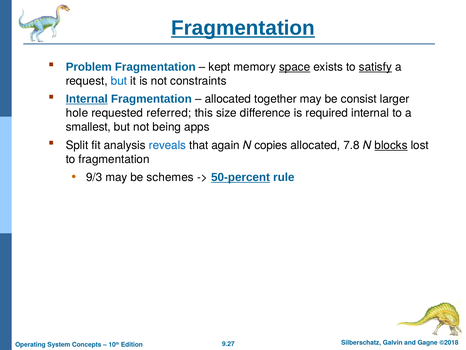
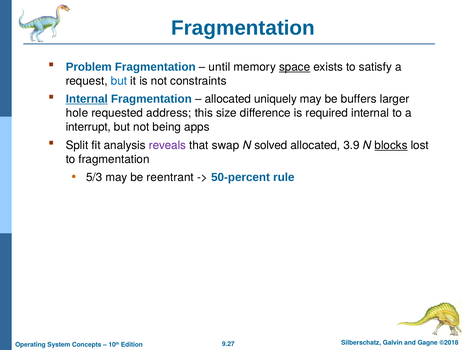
Fragmentation at (243, 28) underline: present -> none
kept: kept -> until
satisfy underline: present -> none
together: together -> uniquely
consist: consist -> buffers
referred: referred -> address
smallest: smallest -> interrupt
reveals colour: blue -> purple
again: again -> swap
copies: copies -> solved
7.8: 7.8 -> 3.9
9/3: 9/3 -> 5/3
schemes: schemes -> reentrant
50-percent underline: present -> none
